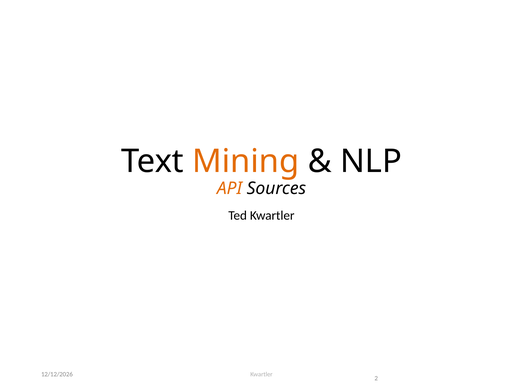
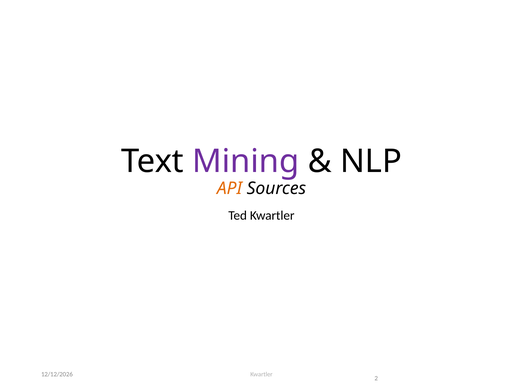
Mining colour: orange -> purple
